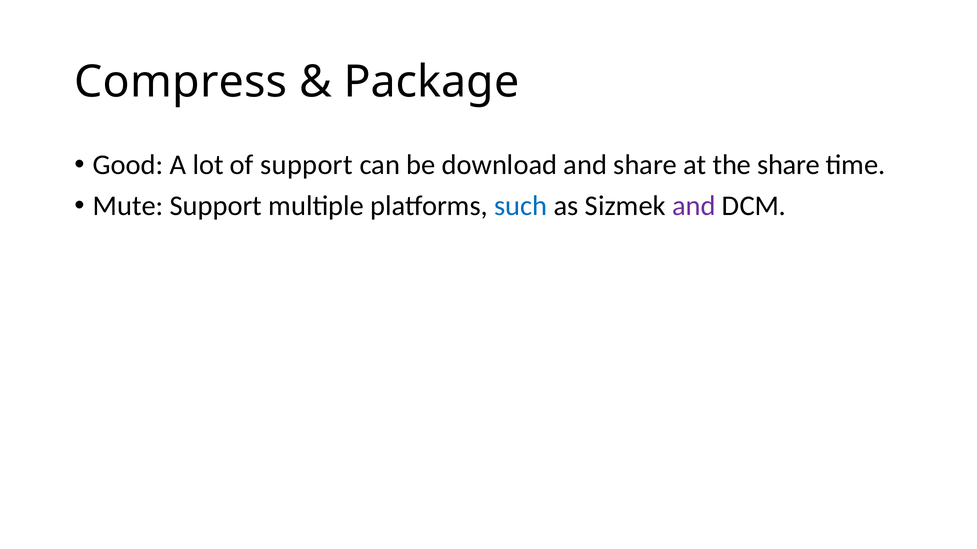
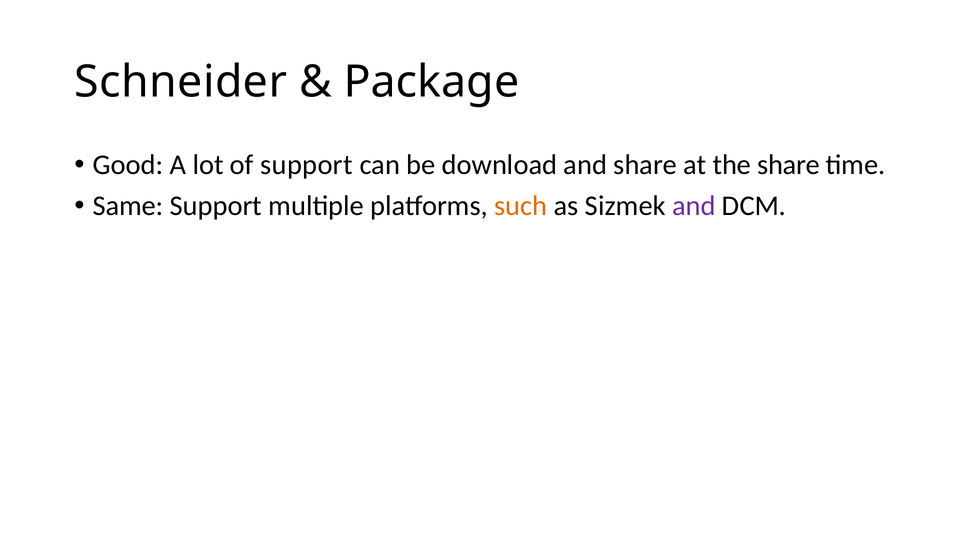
Compress: Compress -> Schneider
Mute: Mute -> Same
such colour: blue -> orange
